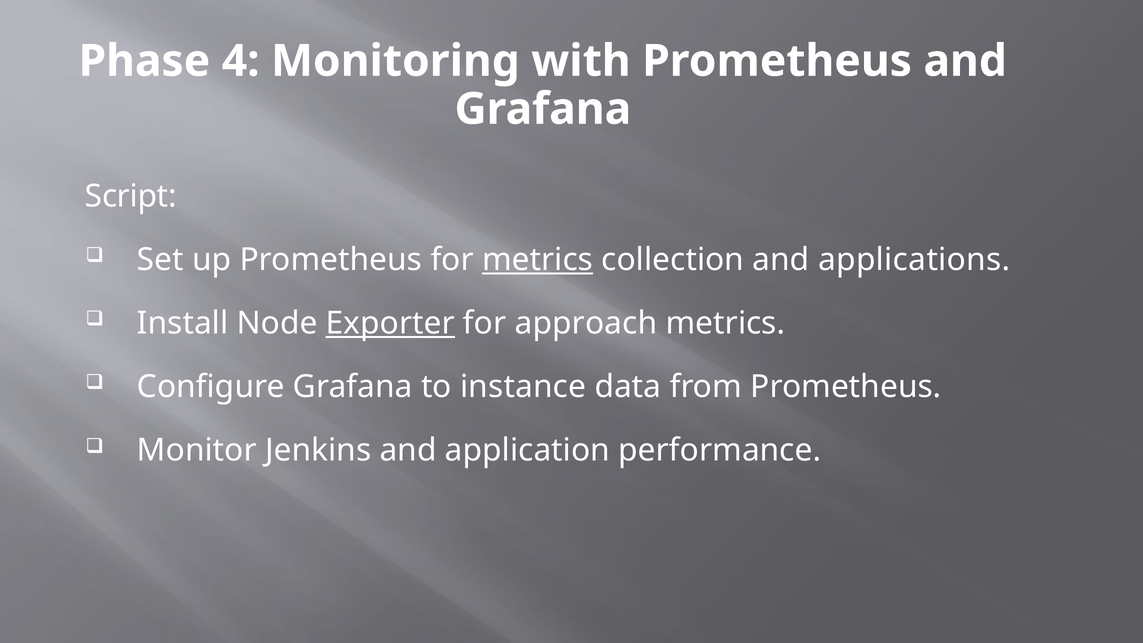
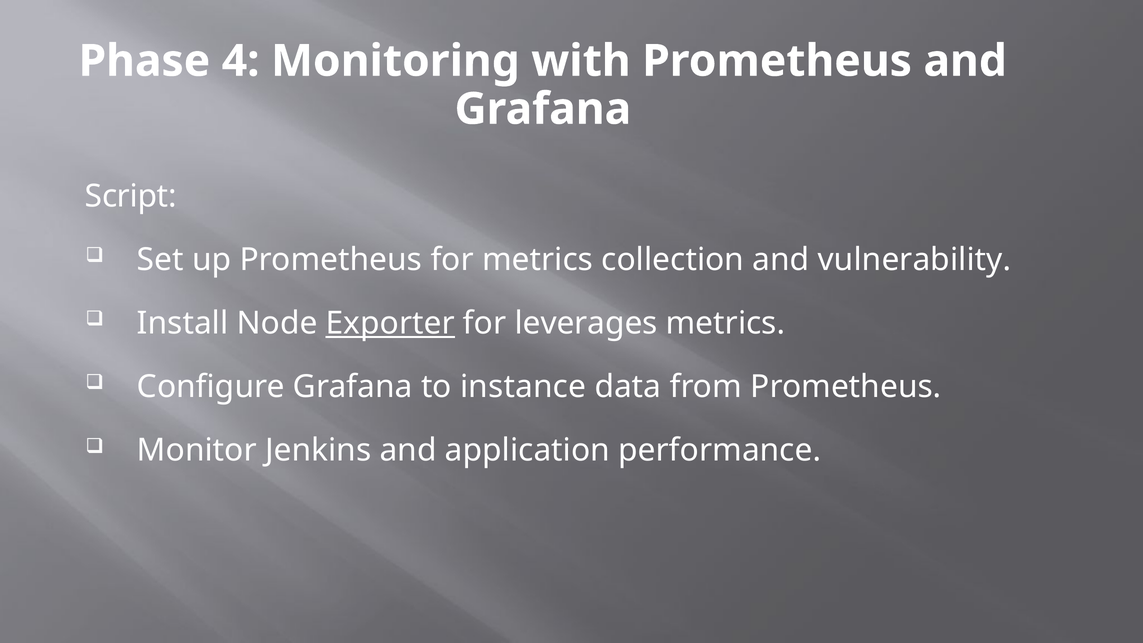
metrics at (538, 260) underline: present -> none
applications: applications -> vulnerability
approach: approach -> leverages
